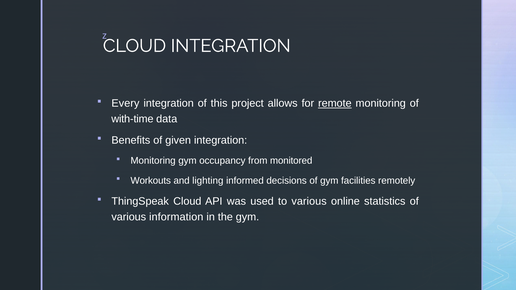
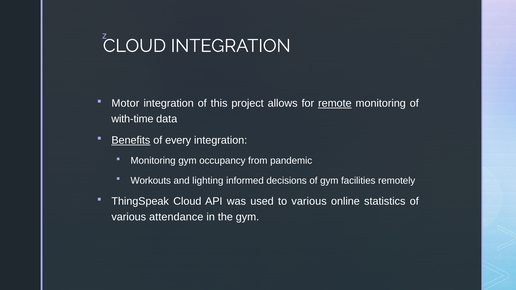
Every: Every -> Motor
Benefits underline: none -> present
given: given -> every
monitored: monitored -> pandemic
information: information -> attendance
